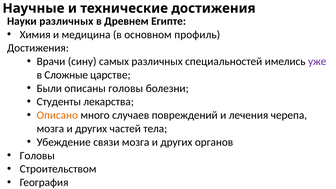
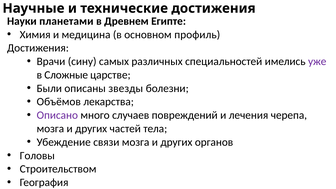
Науки различных: различных -> планетами
описаны головы: головы -> звезды
Студенты: Студенты -> Объёмов
Описано colour: orange -> purple
